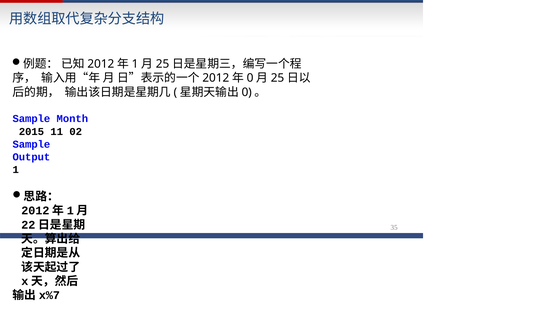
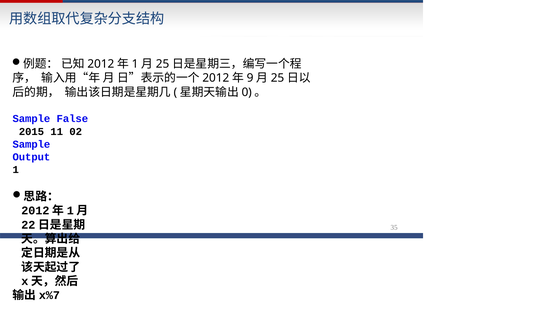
0 at (250, 78): 0 -> 9
Month: Month -> False
